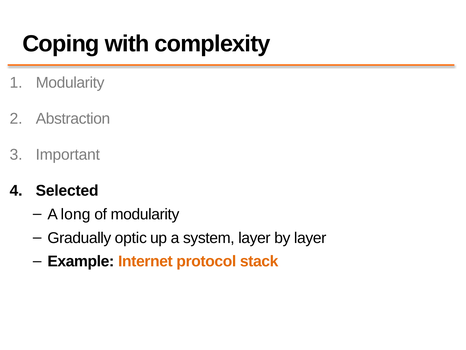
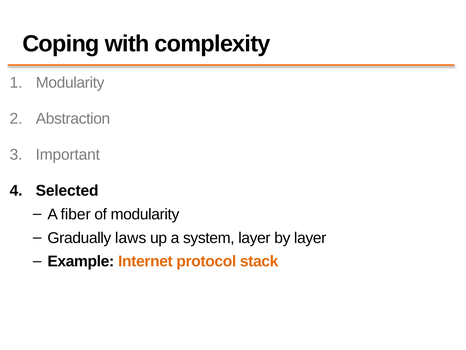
long: long -> fiber
optic: optic -> laws
